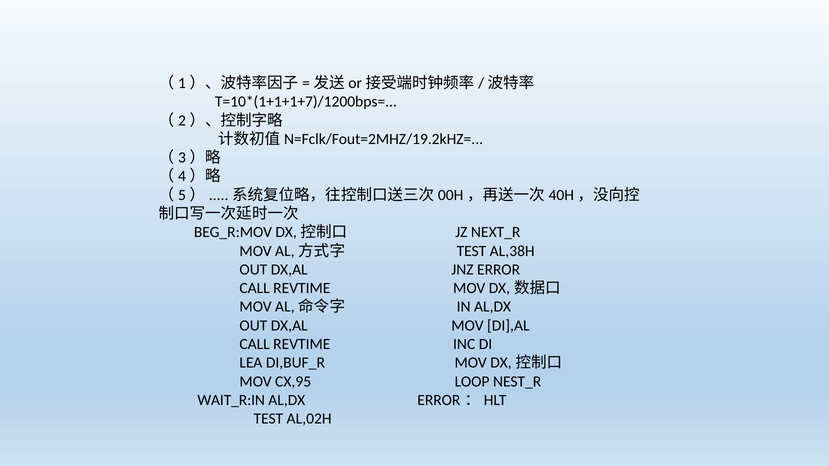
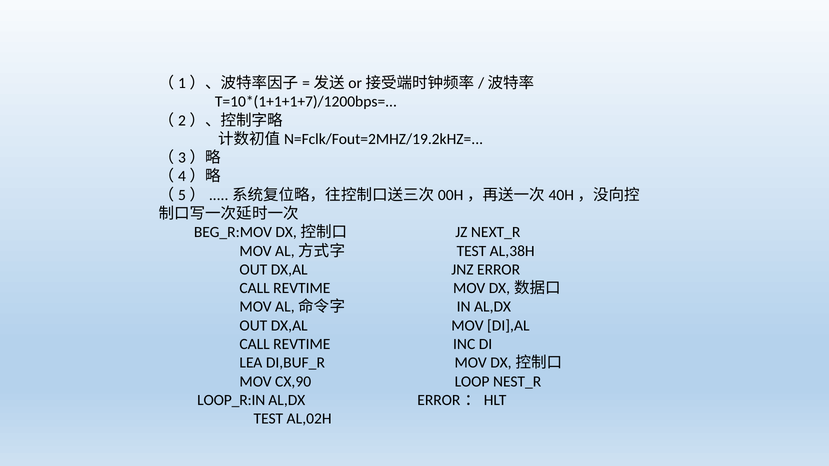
CX,95: CX,95 -> CX,90
WAIT_R:IN: WAIT_R:IN -> LOOP_R:IN
